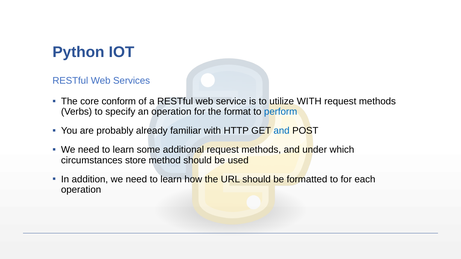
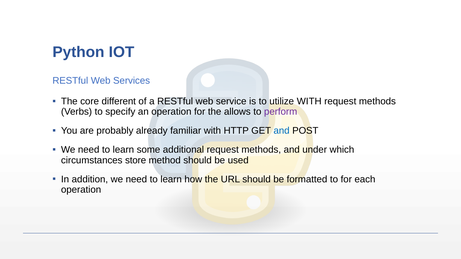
conform: conform -> different
format: format -> allows
perform colour: blue -> purple
